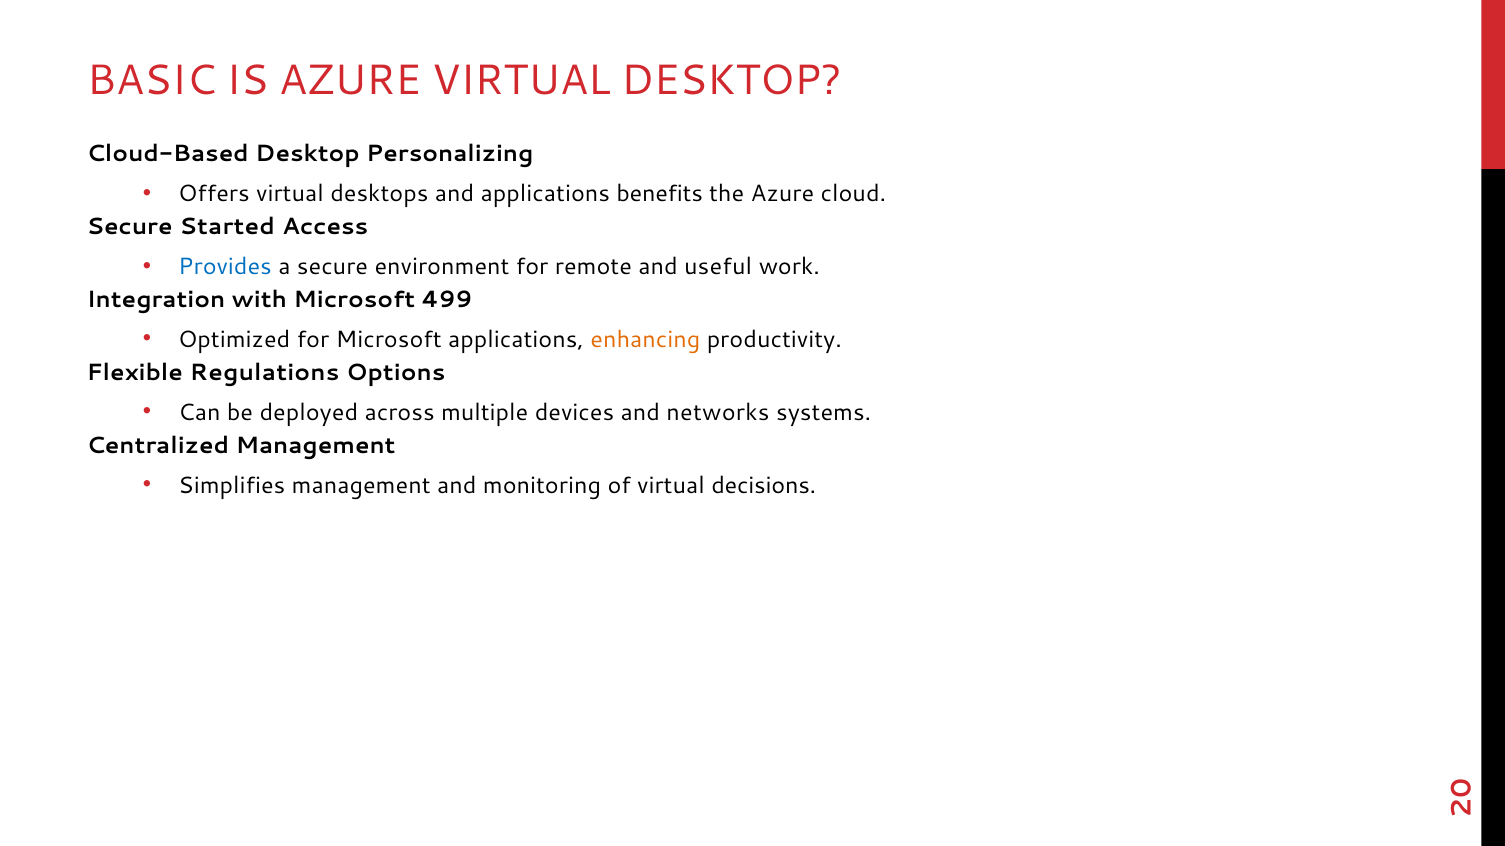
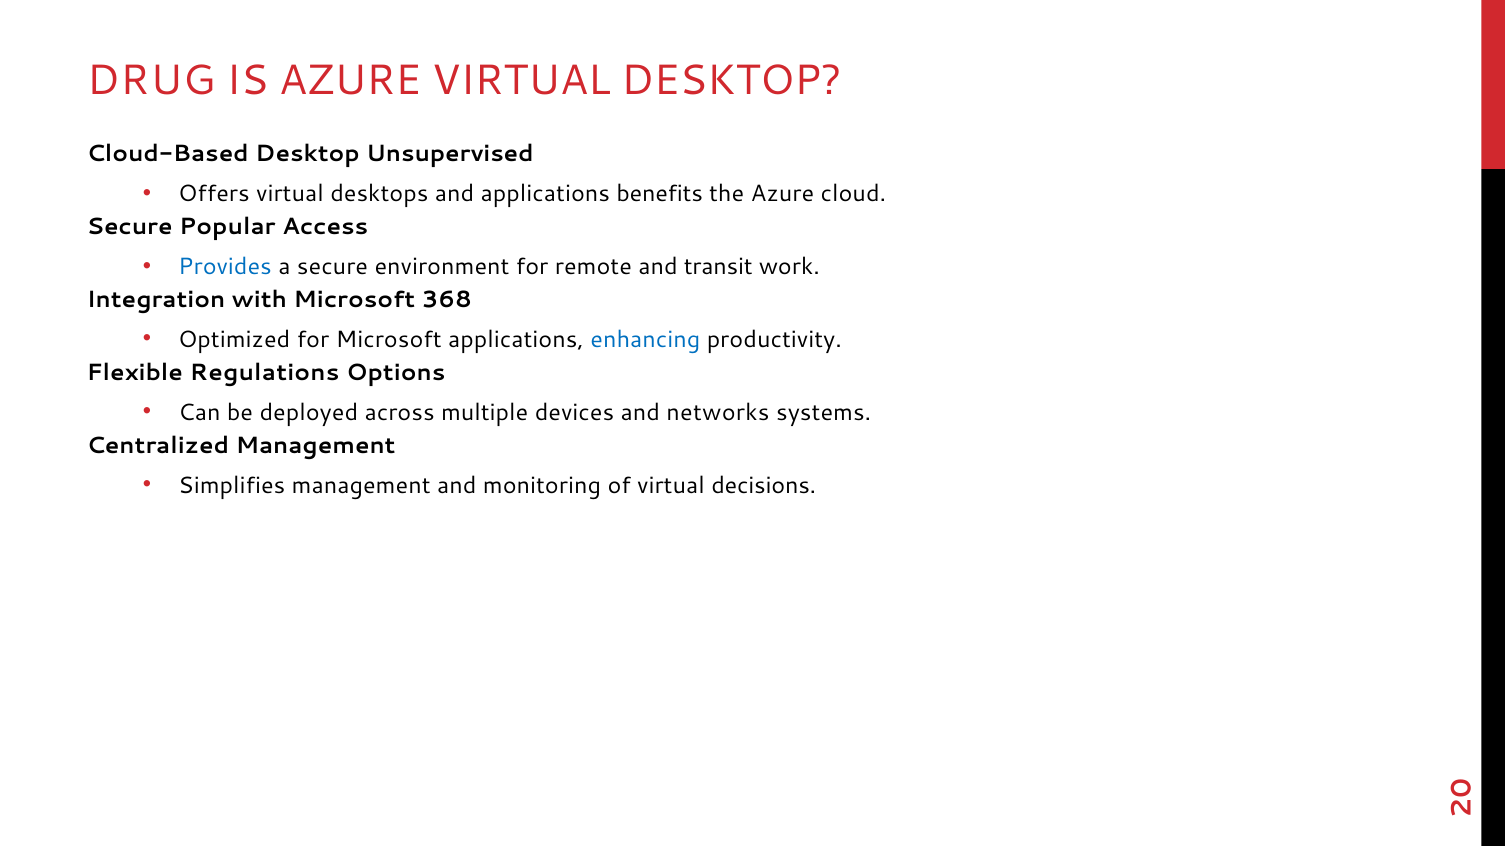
BASIC: BASIC -> DRUG
Personalizing: Personalizing -> Unsupervised
Started: Started -> Popular
useful: useful -> transit
499: 499 -> 368
enhancing colour: orange -> blue
